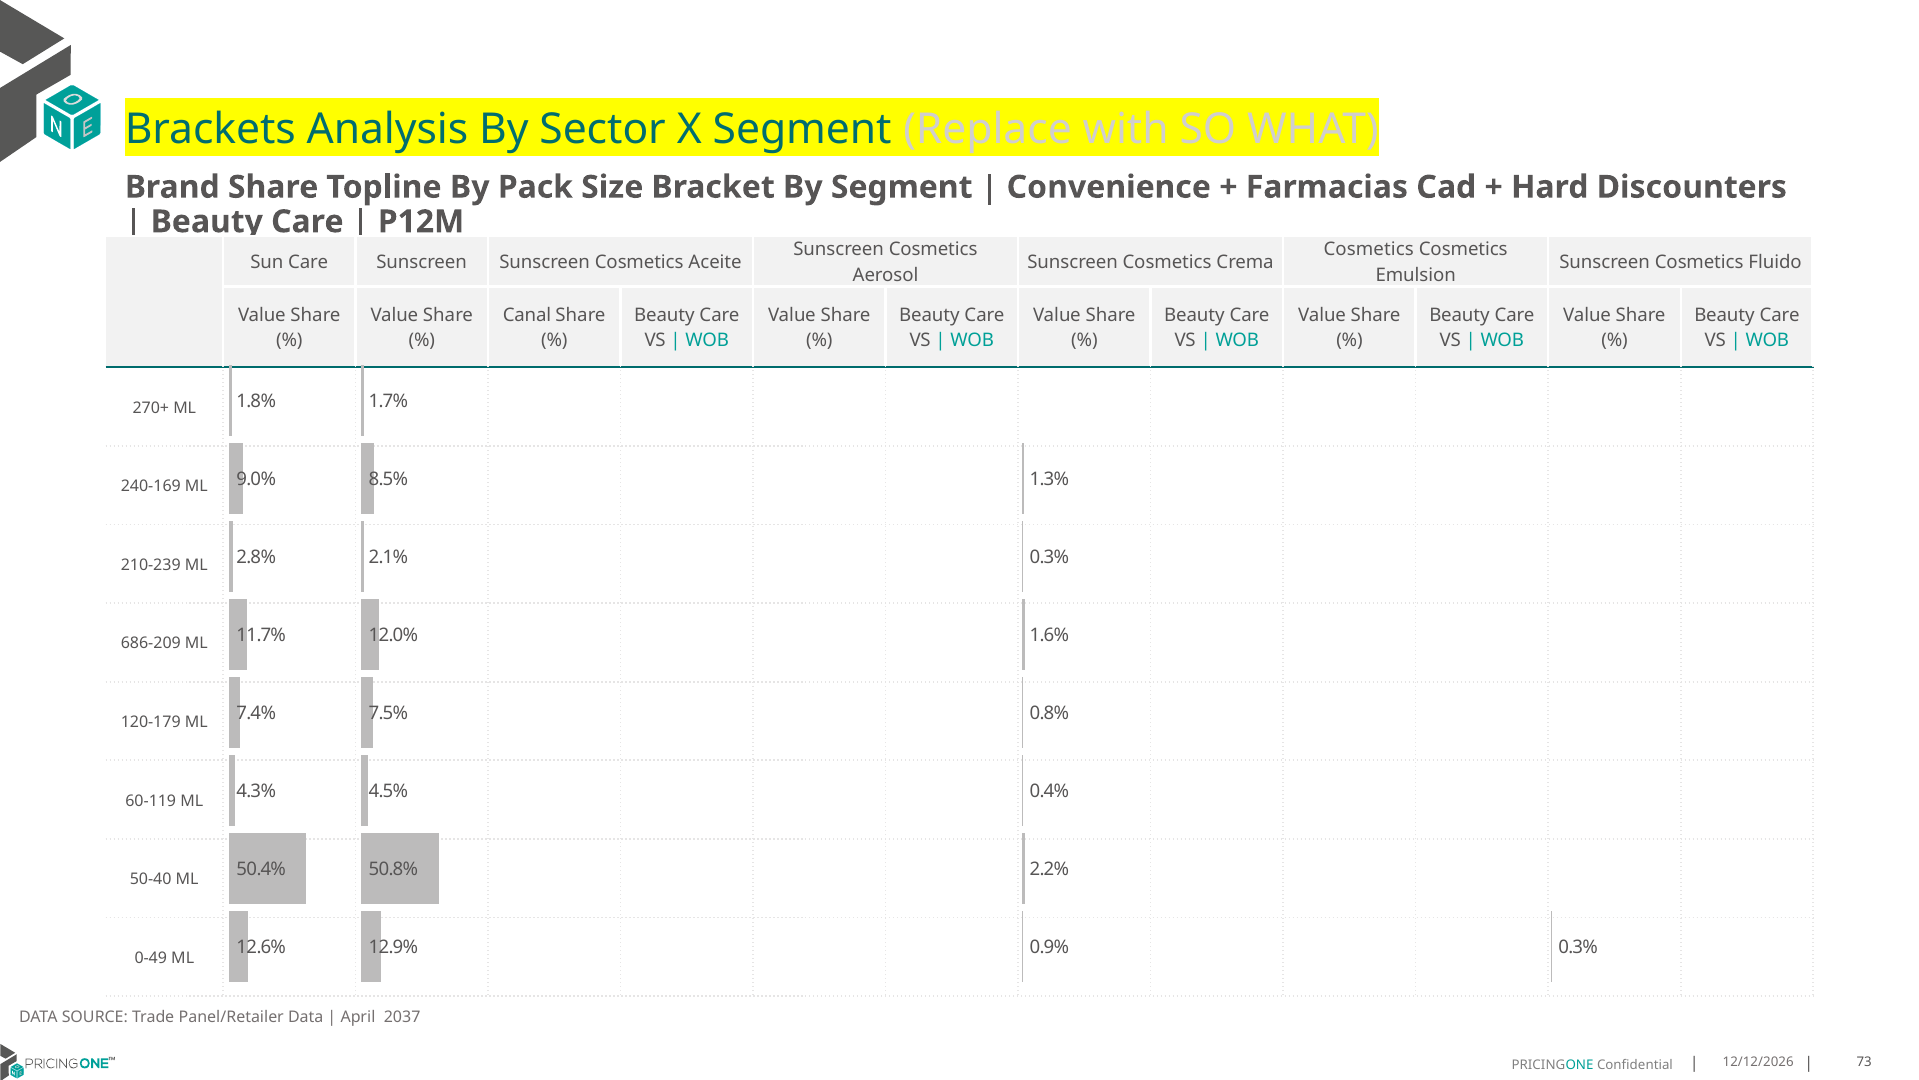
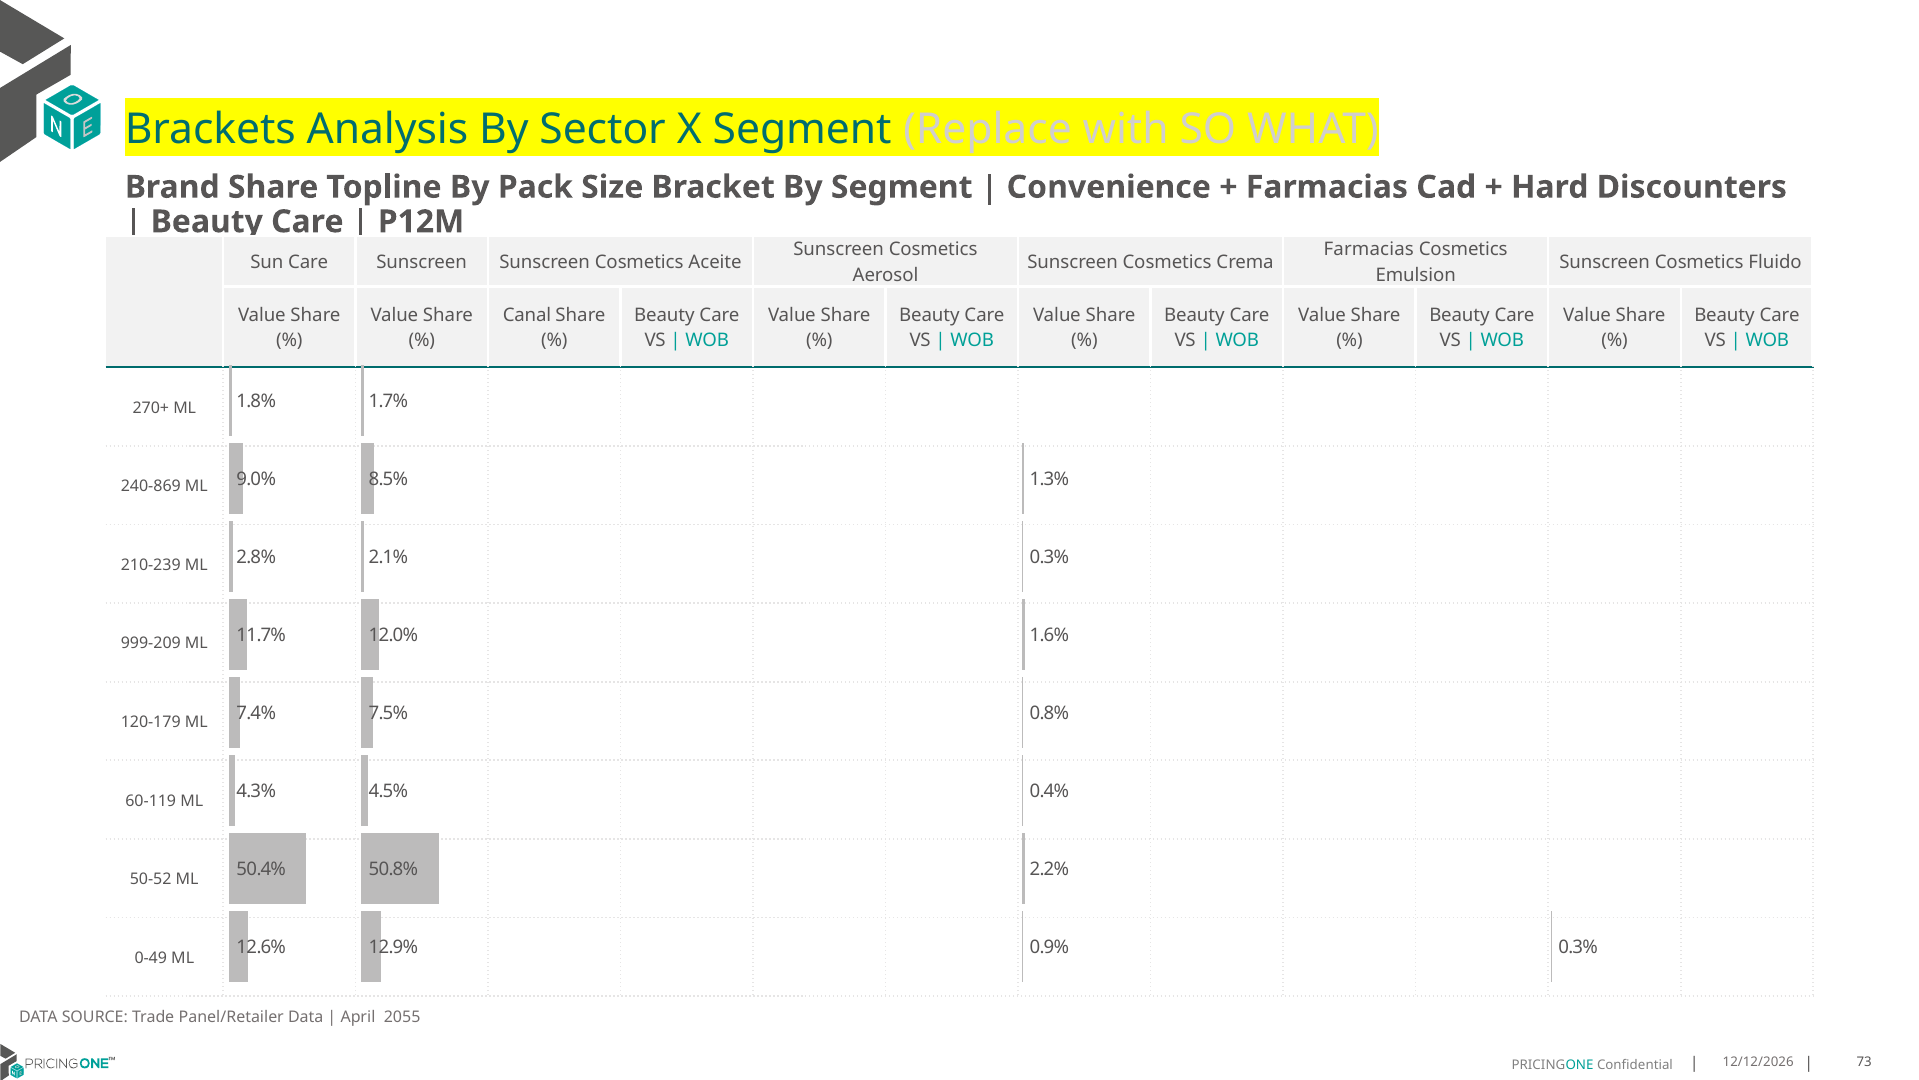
Cosmetics at (1369, 250): Cosmetics -> Farmacias
240-169: 240-169 -> 240-869
686-209: 686-209 -> 999-209
50-40: 50-40 -> 50-52
2037: 2037 -> 2055
